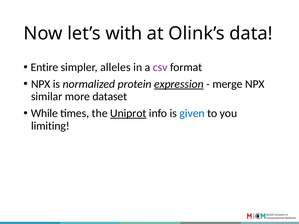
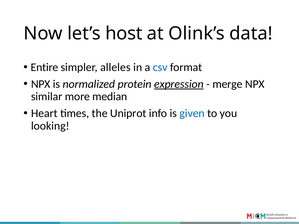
with: with -> host
csv colour: purple -> blue
dataset: dataset -> median
While: While -> Heart
Uniprot underline: present -> none
limiting: limiting -> looking
